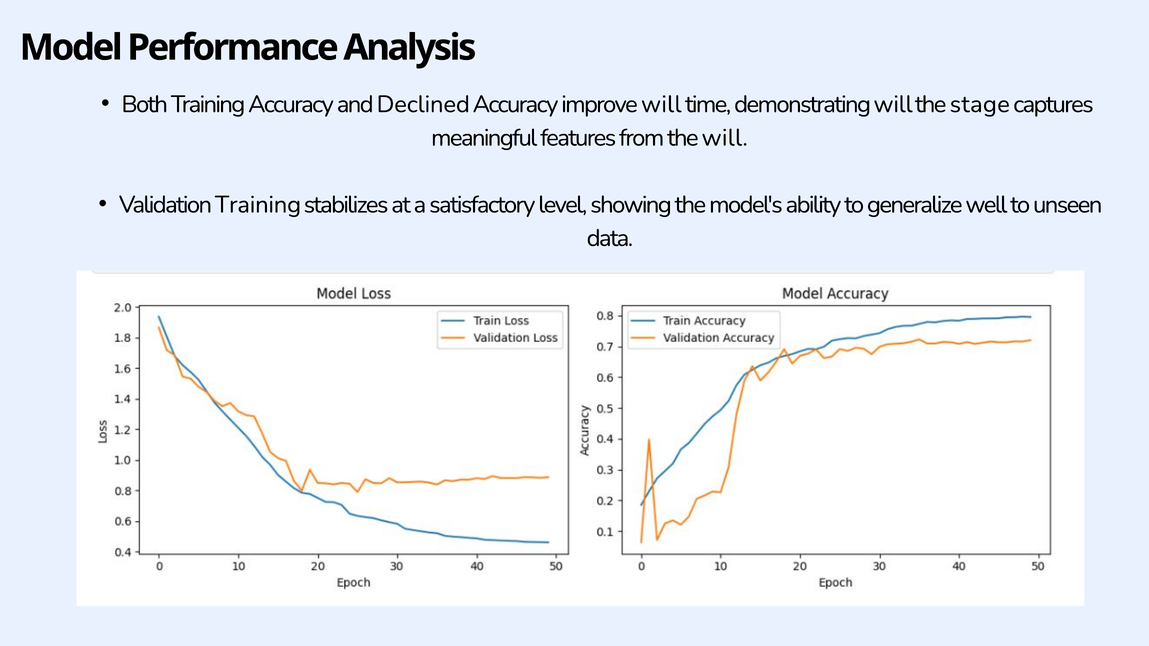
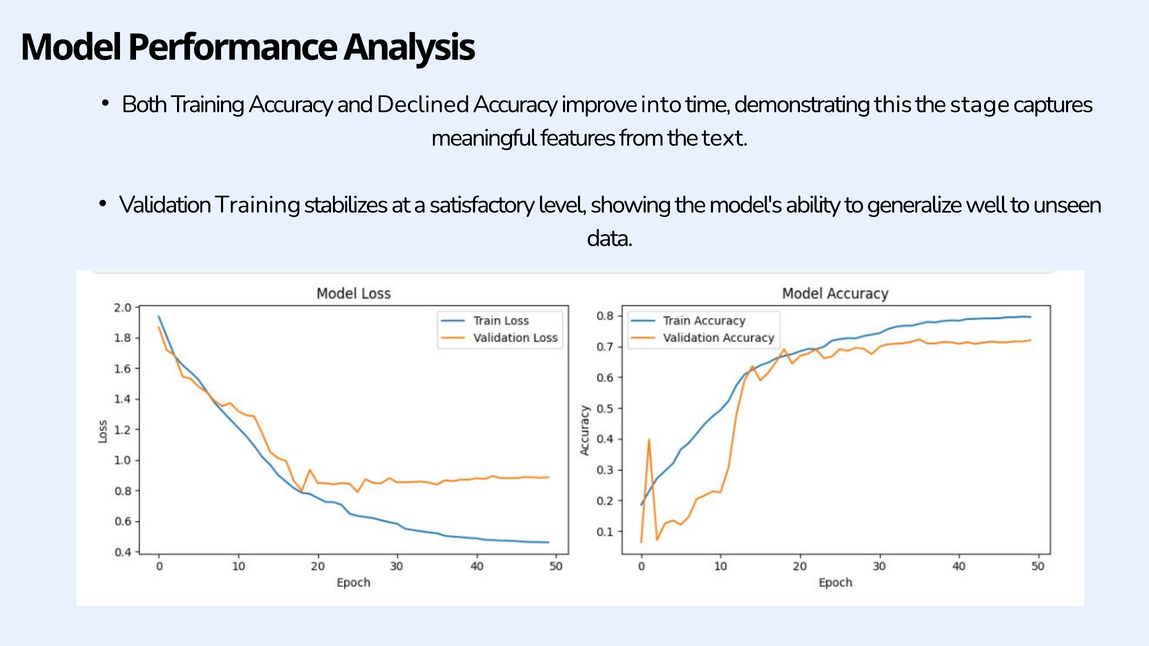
improve will: will -> into
demonstrating will: will -> this
the will: will -> text
